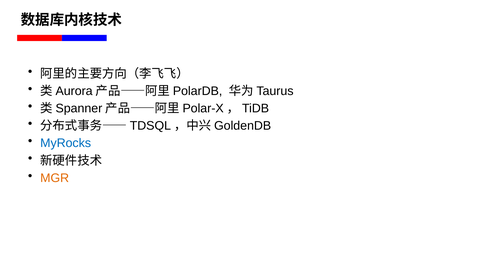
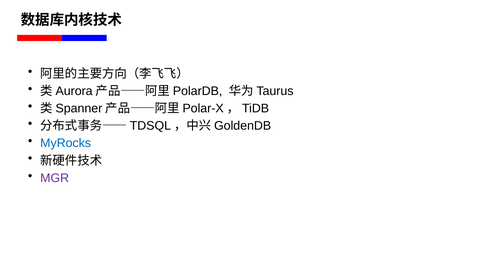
MGR colour: orange -> purple
